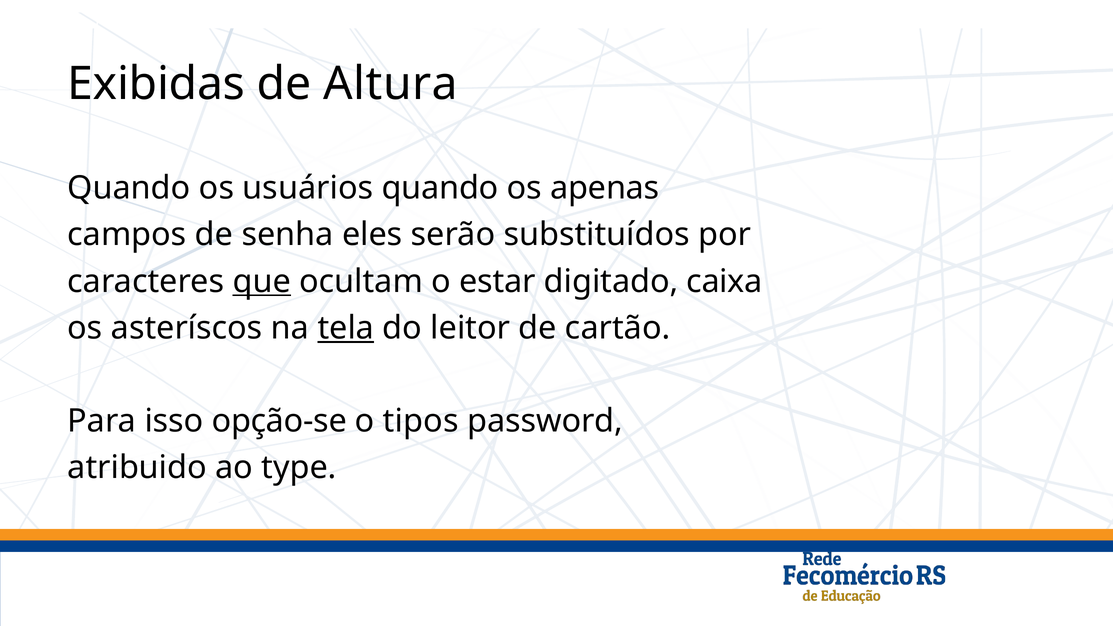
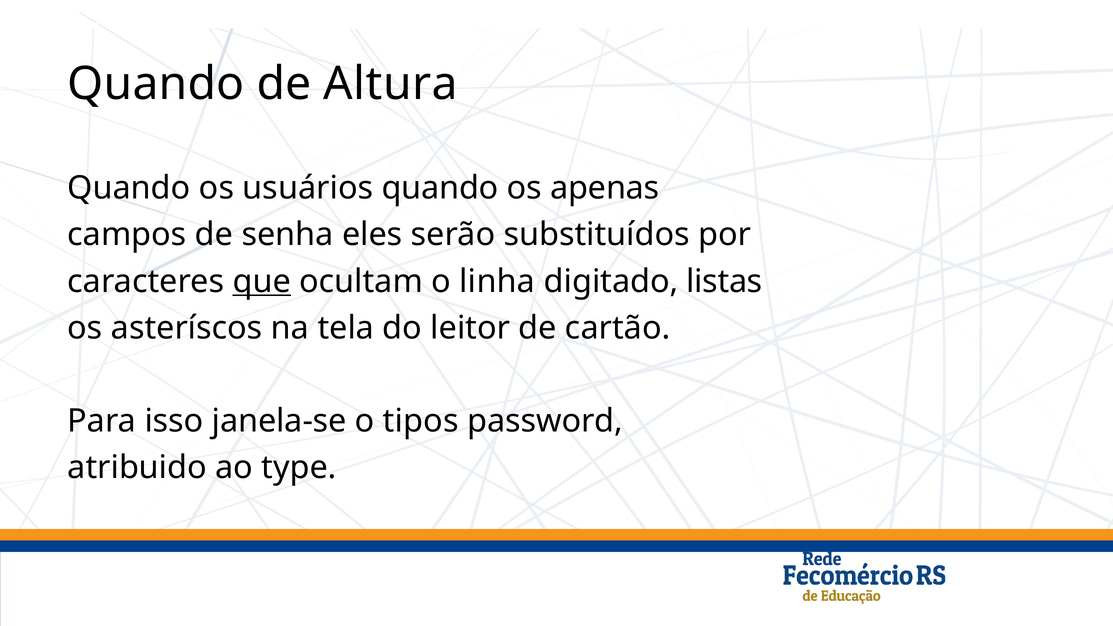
Exibidas at (156, 84): Exibidas -> Quando
estar: estar -> linha
caixa: caixa -> listas
tela underline: present -> none
opção-se: opção-se -> janela-se
